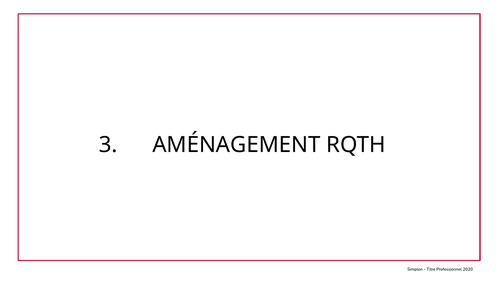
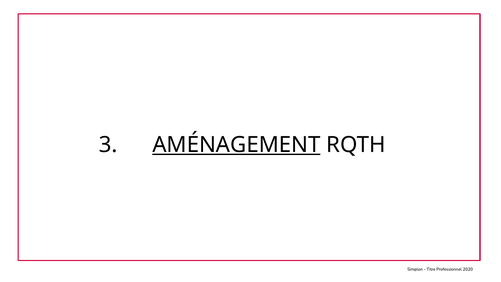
AMÉNAGEMENT underline: none -> present
